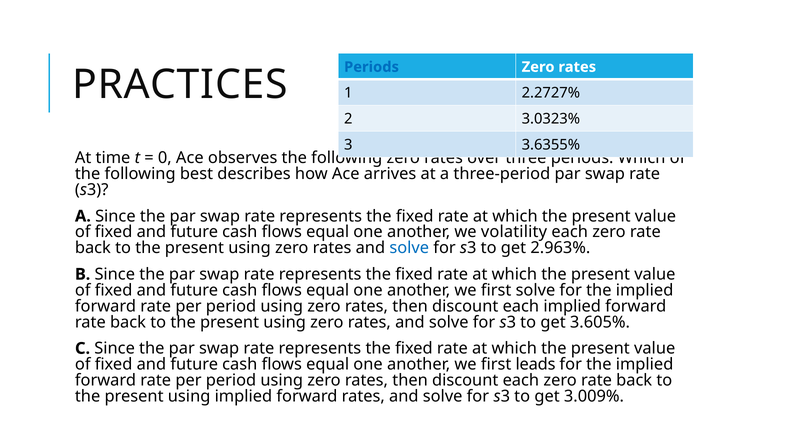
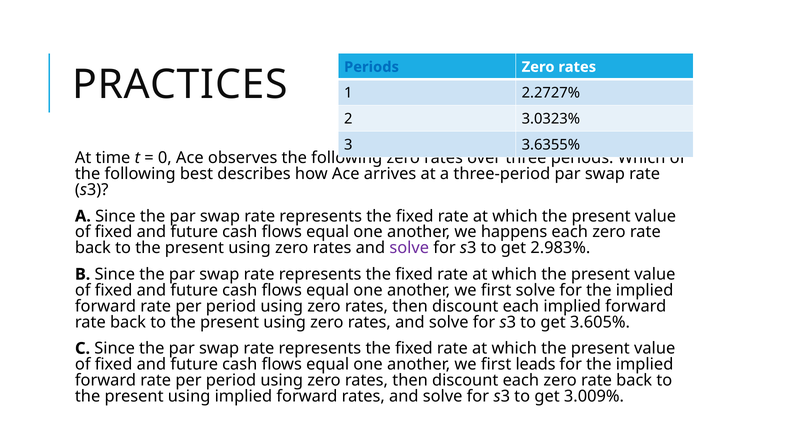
volatility: volatility -> happens
solve at (409, 248) colour: blue -> purple
2.963%: 2.963% -> 2.983%
